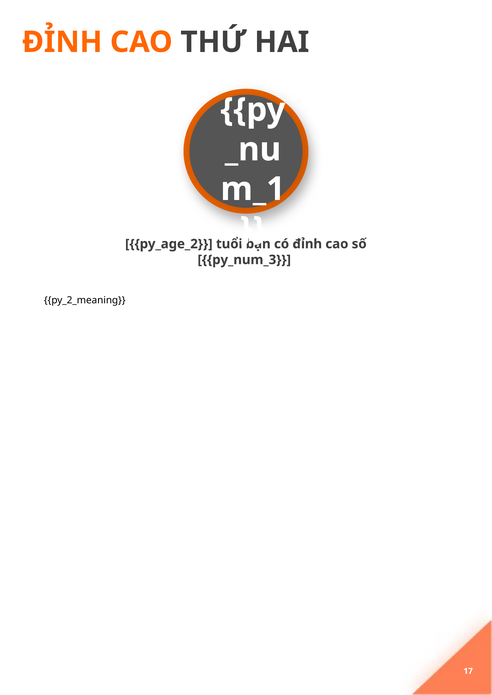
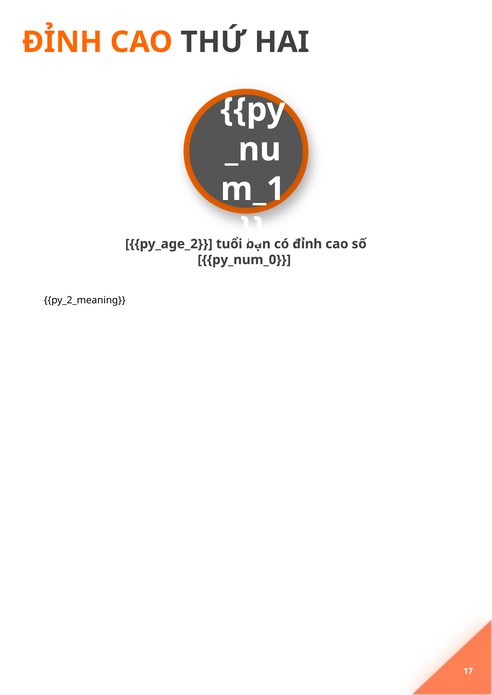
py_num_3: py_num_3 -> py_num_0
